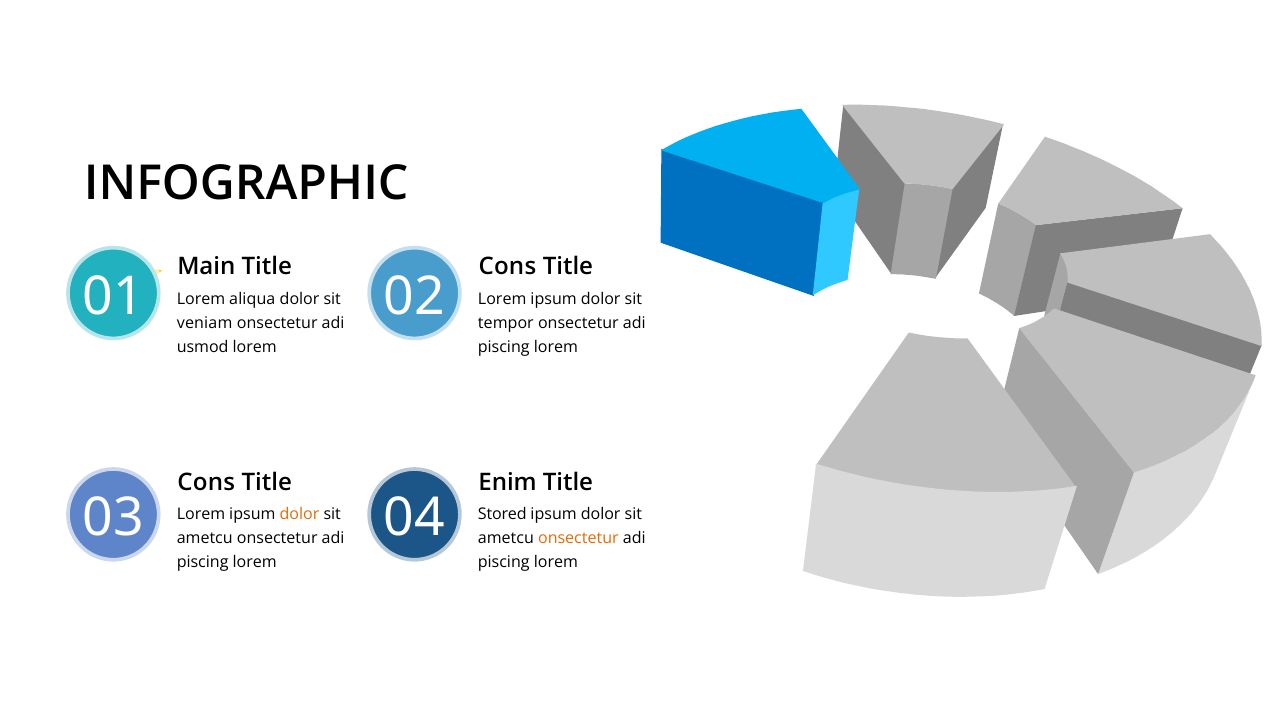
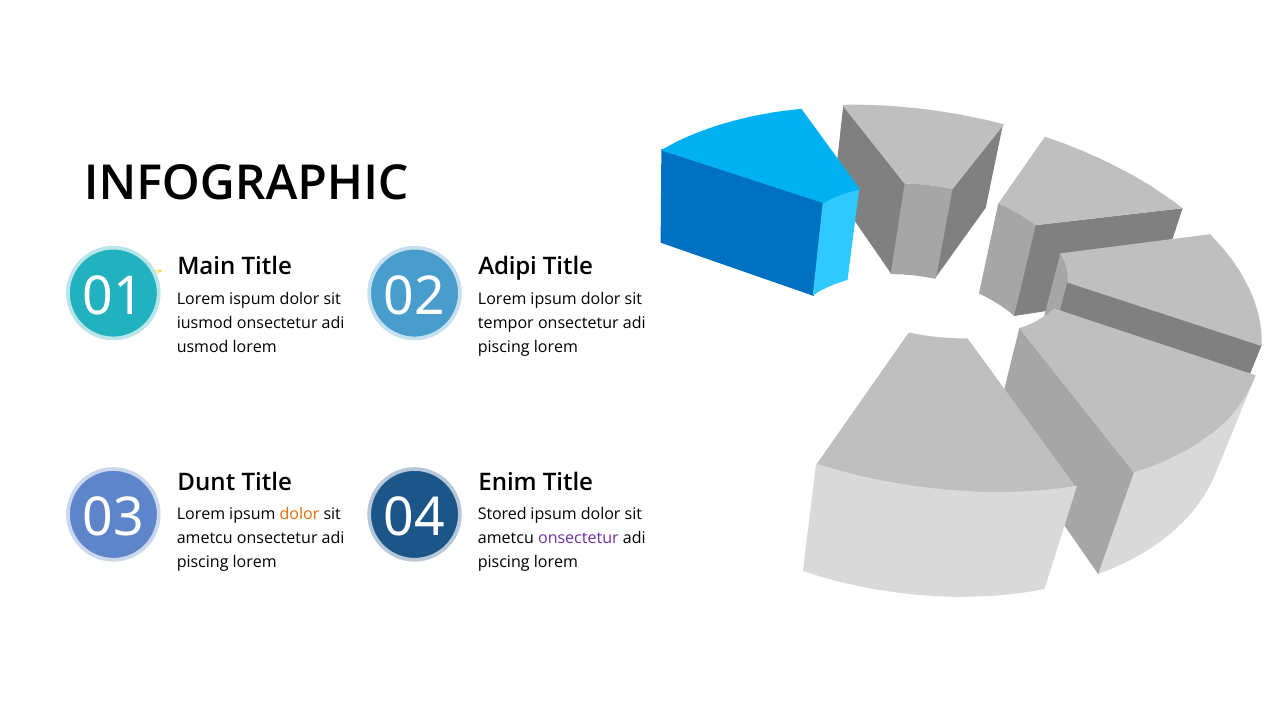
Cons at (507, 267): Cons -> Adipi
aliqua: aliqua -> ispum
veniam: veniam -> iusmod
Cons at (206, 482): Cons -> Dunt
onsectetur at (578, 538) colour: orange -> purple
